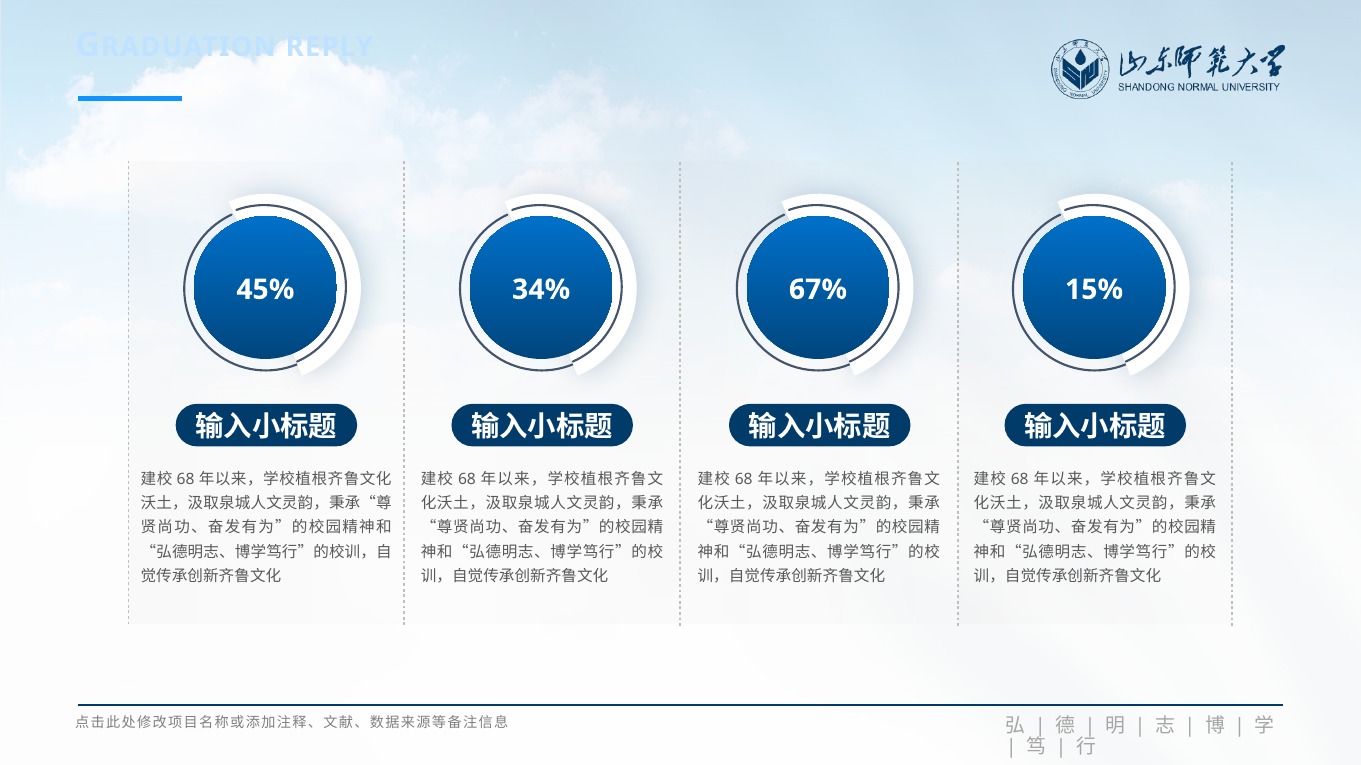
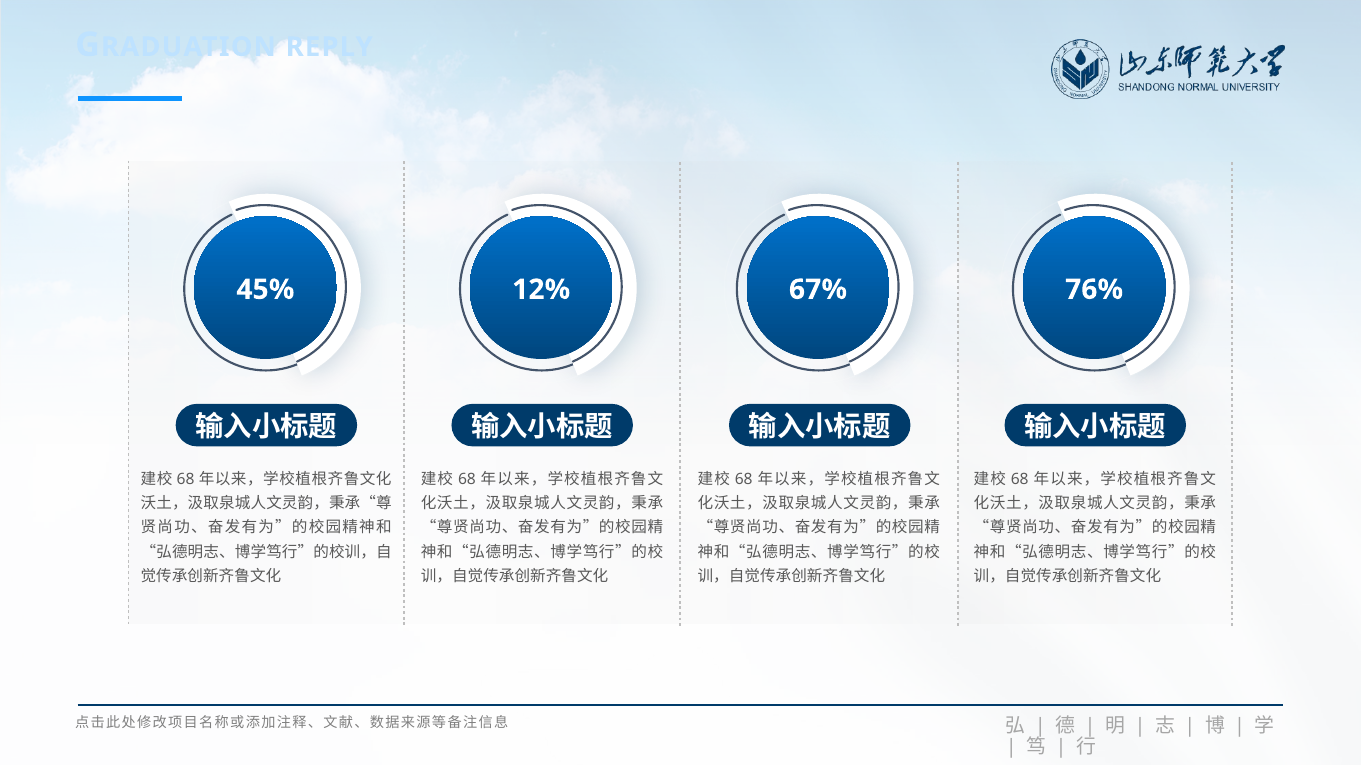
34%: 34% -> 12%
15%: 15% -> 76%
